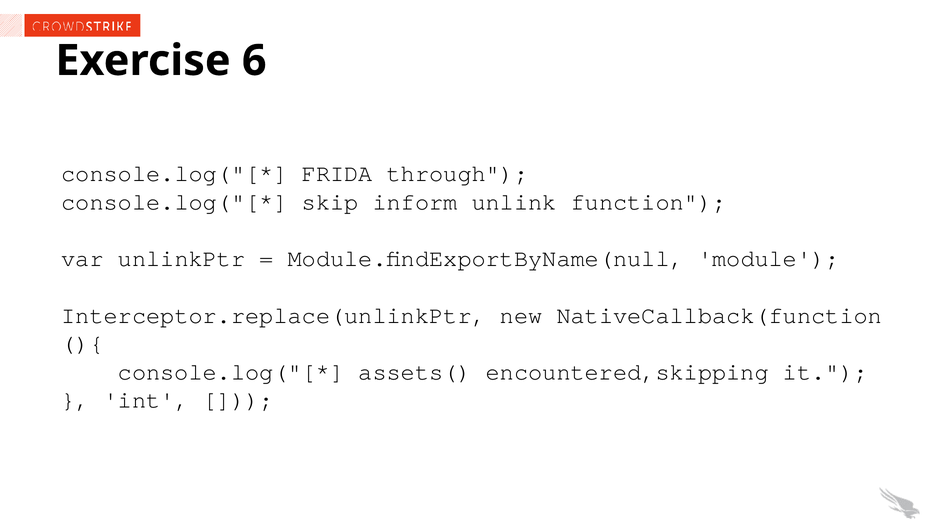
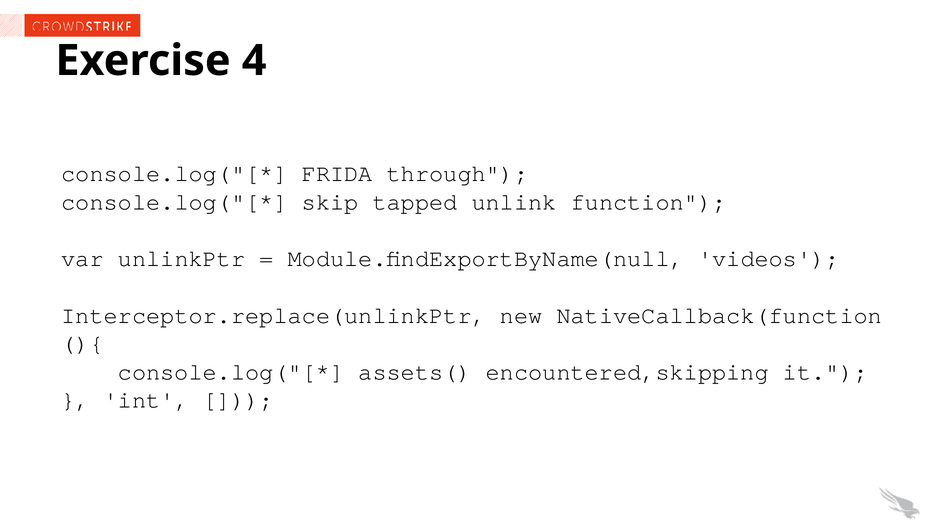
6: 6 -> 4
inform: inform -> tapped
module: module -> videos
